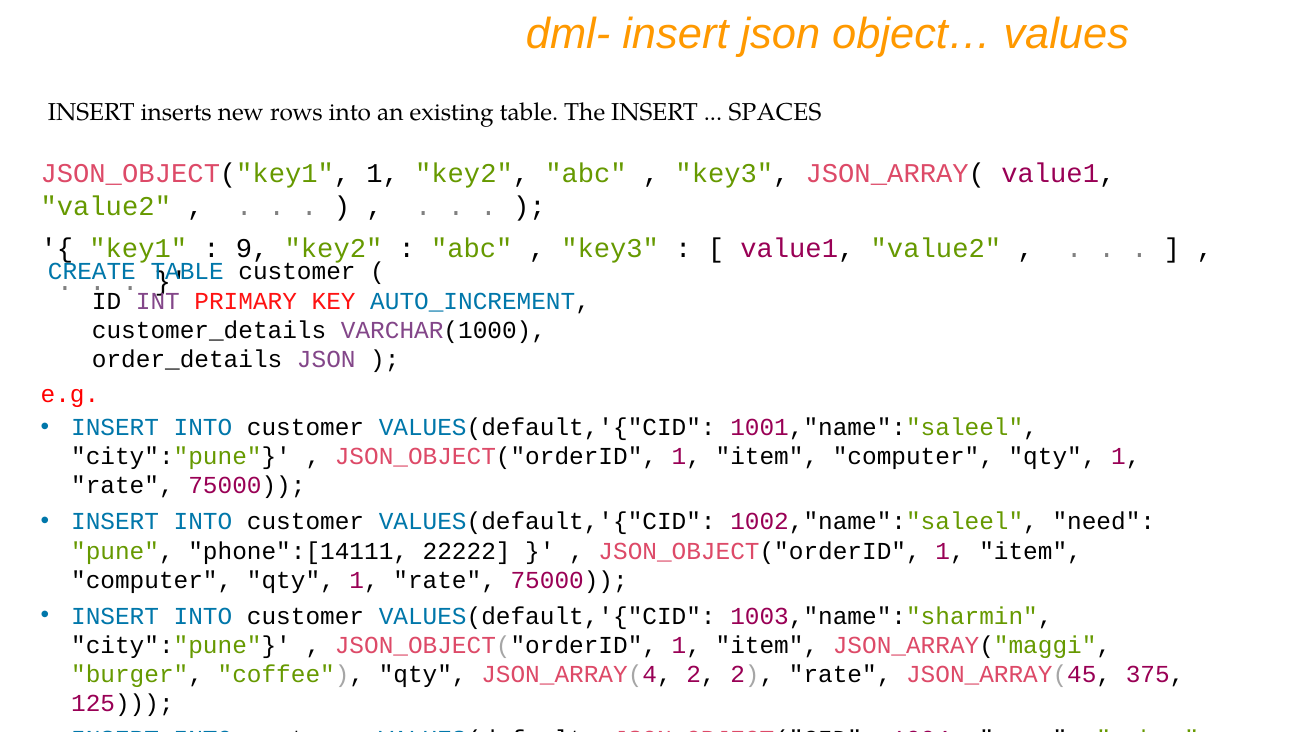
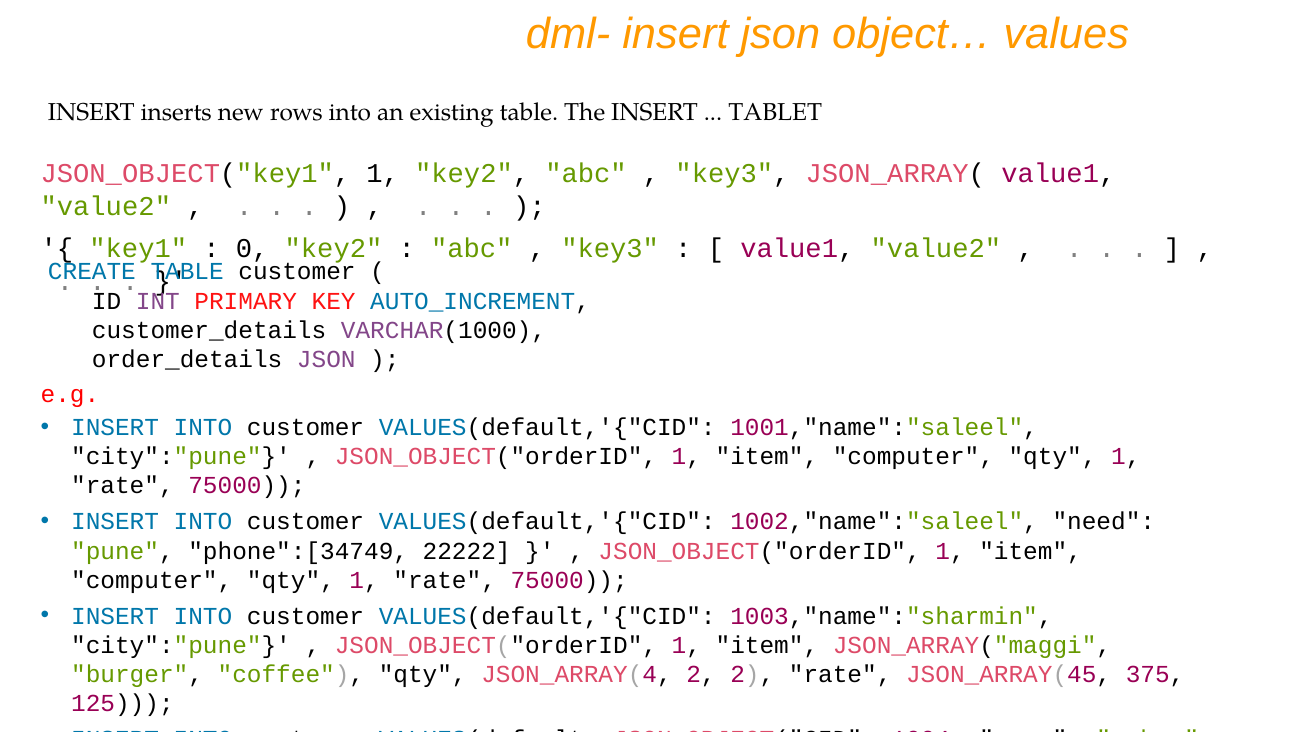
SPACES: SPACES -> TABLET
9: 9 -> 0
phone":[14111: phone":[14111 -> phone":[34749
